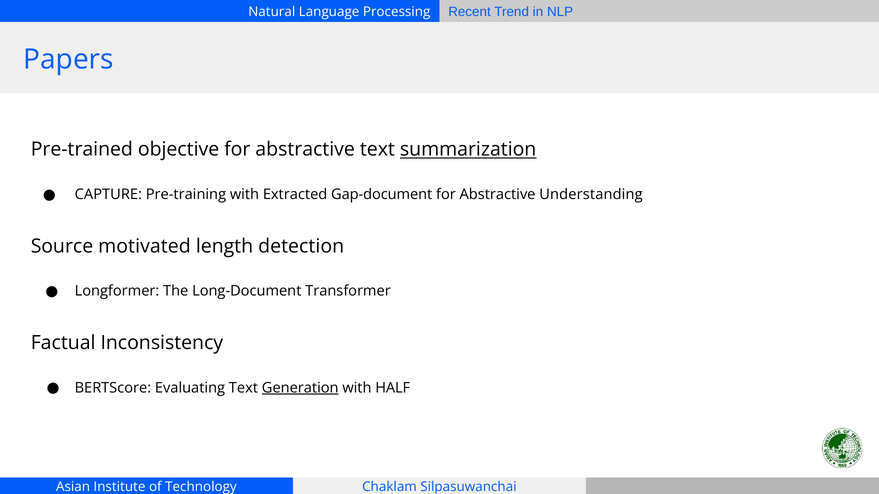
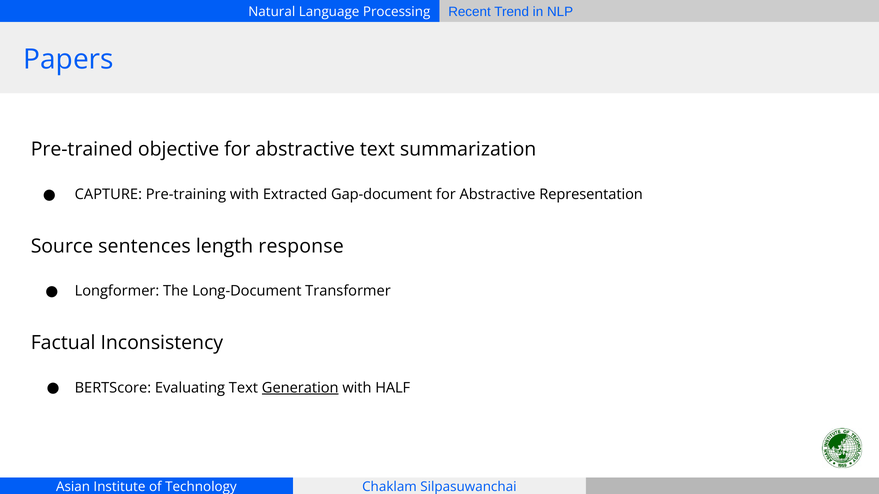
summarization underline: present -> none
Understanding: Understanding -> Representation
motivated: motivated -> sentences
detection: detection -> response
